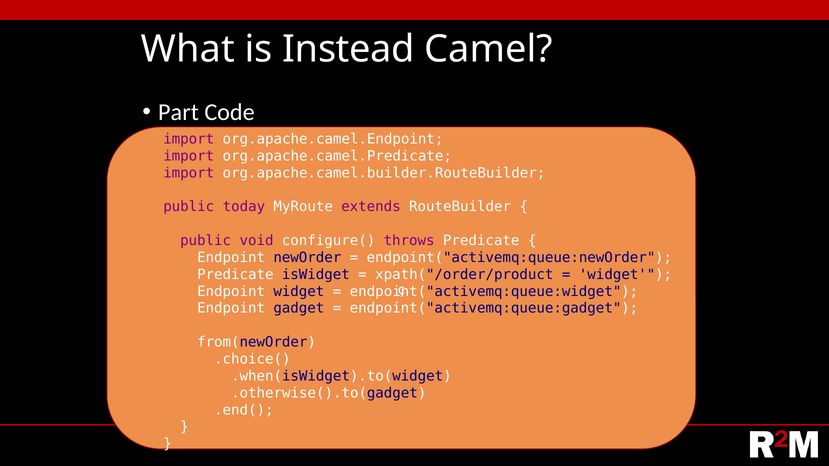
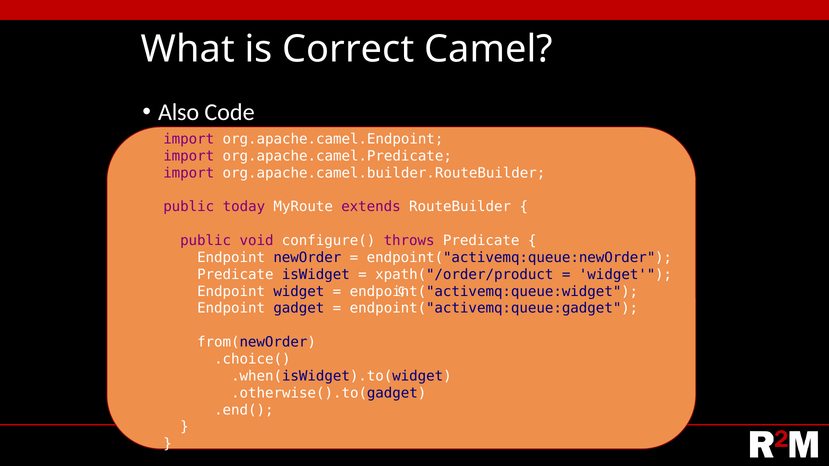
Instead: Instead -> Correct
Part: Part -> Also
